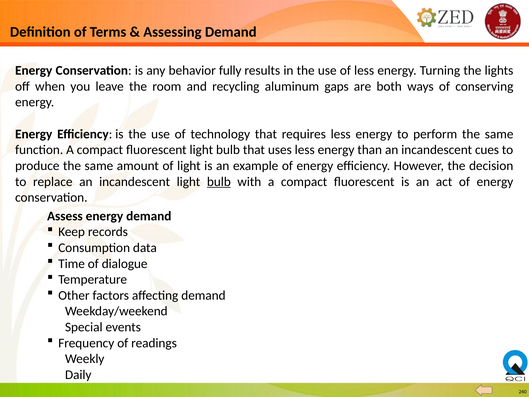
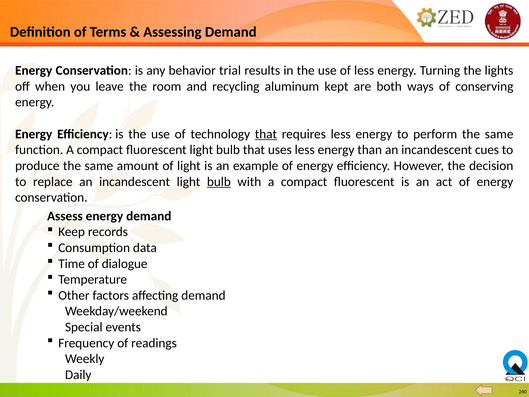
fully: fully -> trial
gaps: gaps -> kept
that at (266, 134) underline: none -> present
